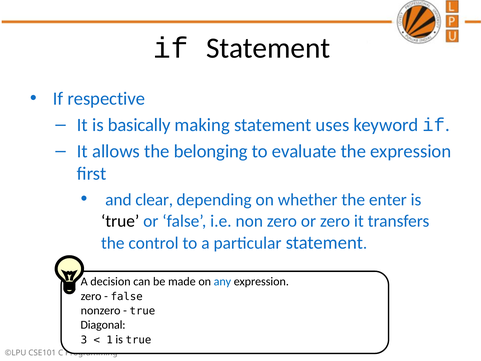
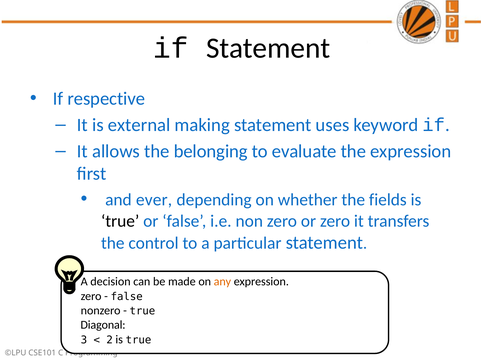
basically: basically -> external
clear: clear -> ever
enter: enter -> fields
any colour: blue -> orange
1: 1 -> 2
